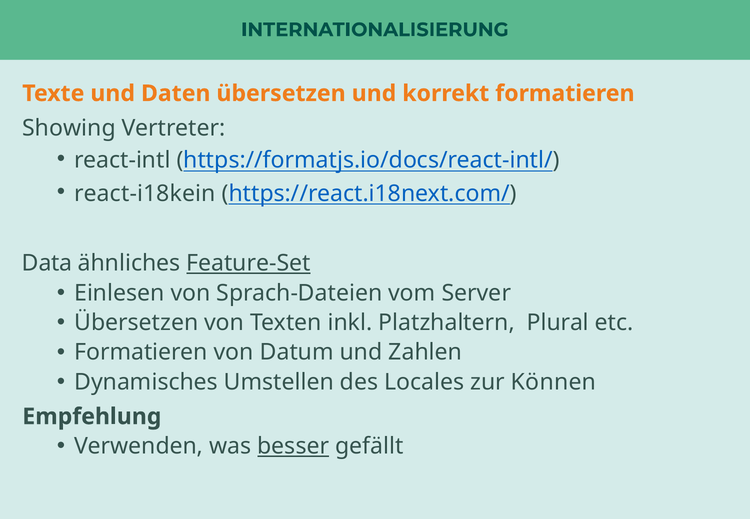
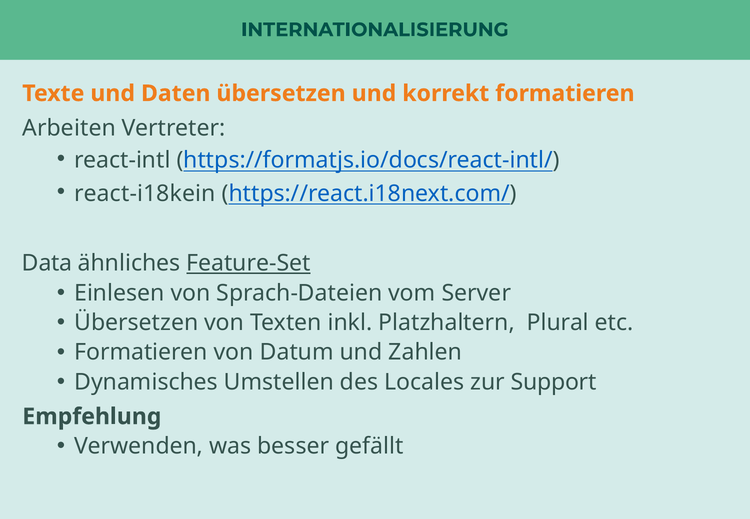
Showing: Showing -> Arbeiten
Können: Können -> Support
besser underline: present -> none
